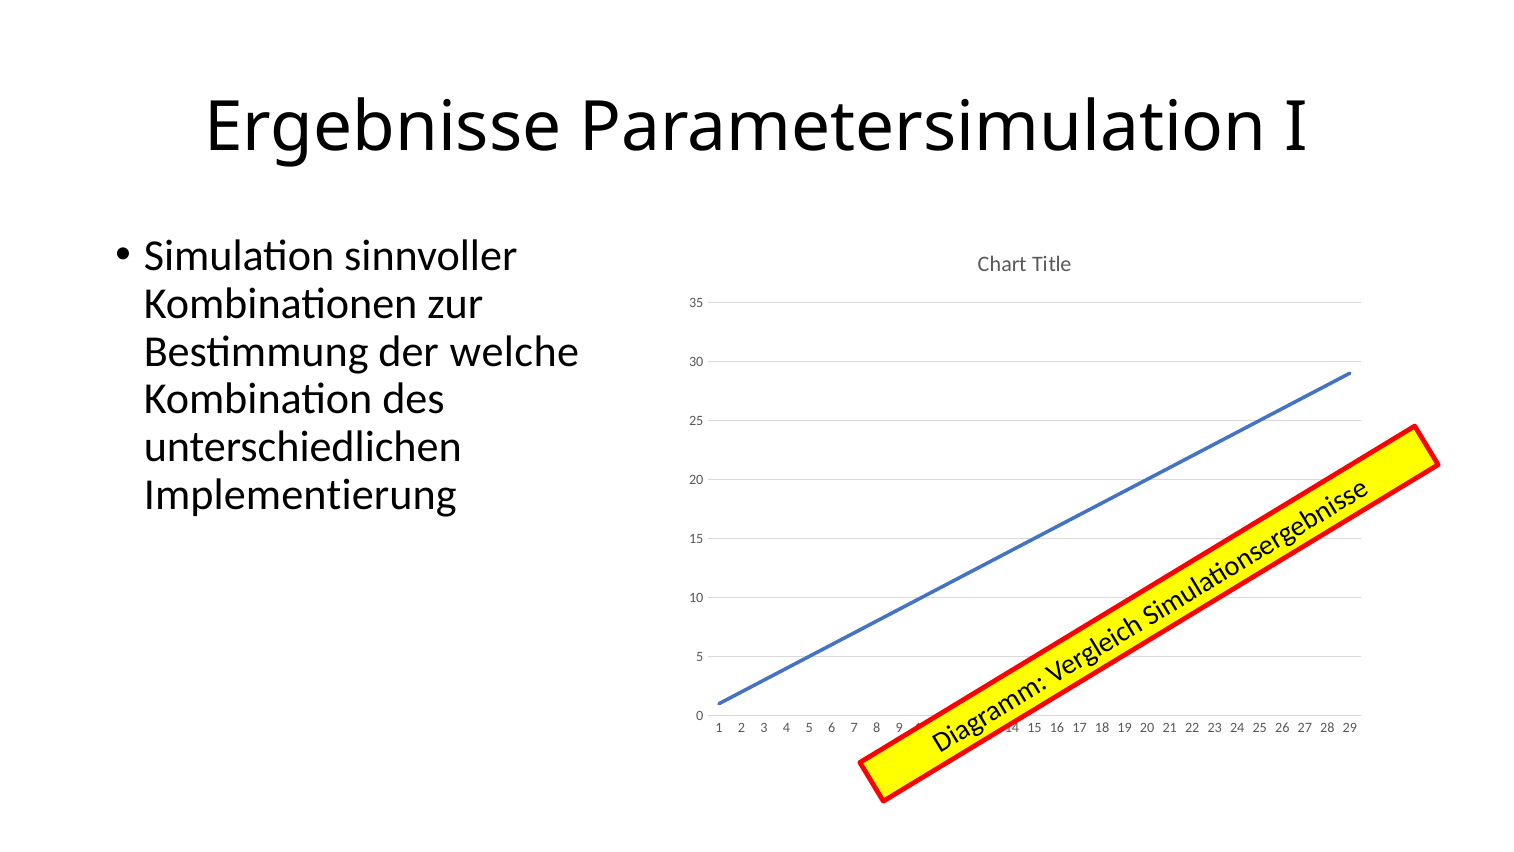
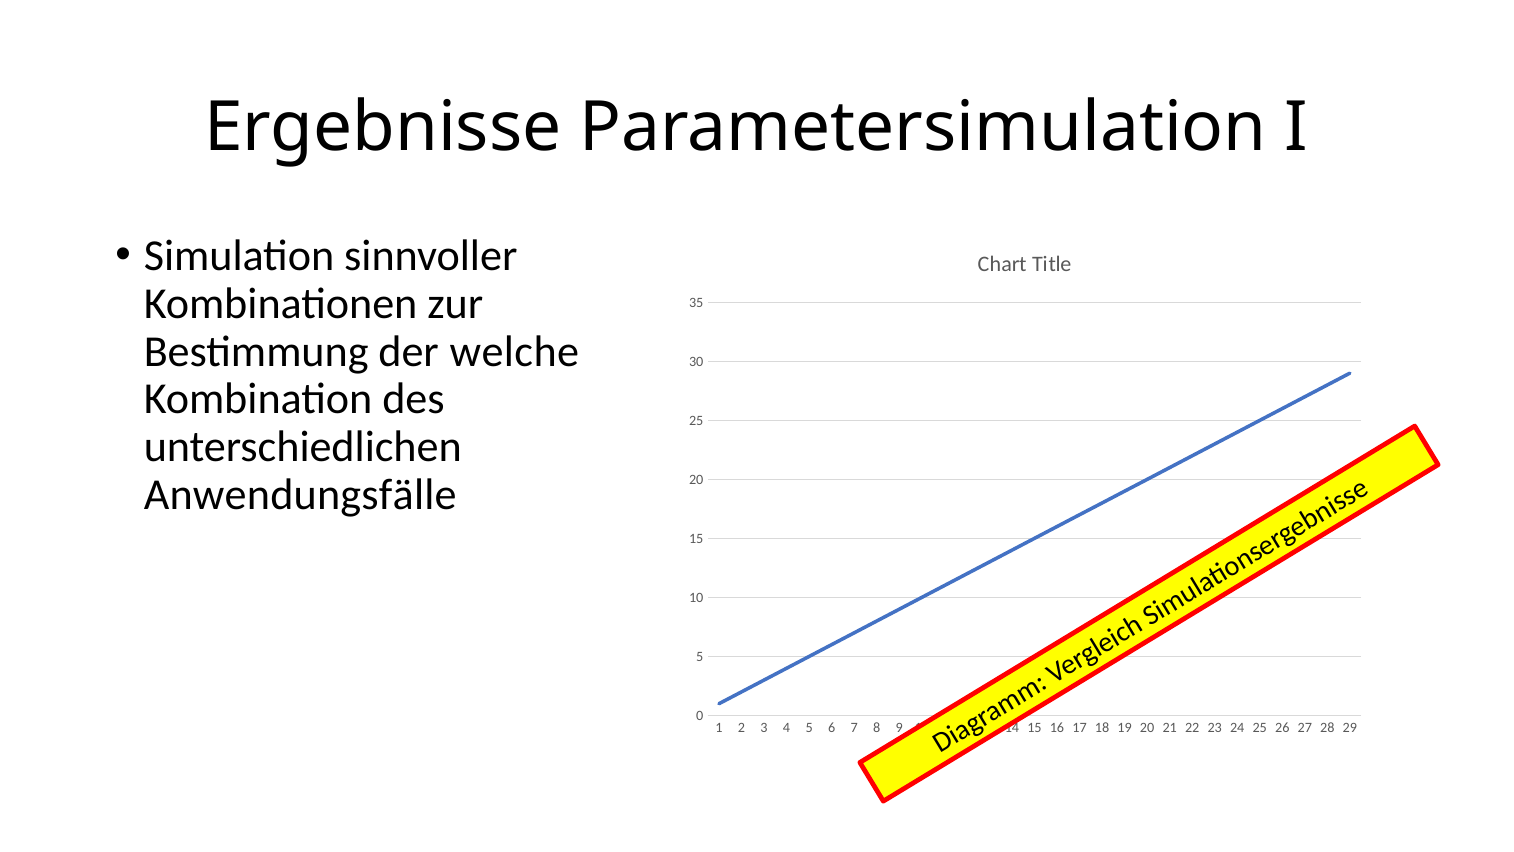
Implementierung: Implementierung -> Anwendungsfälle
